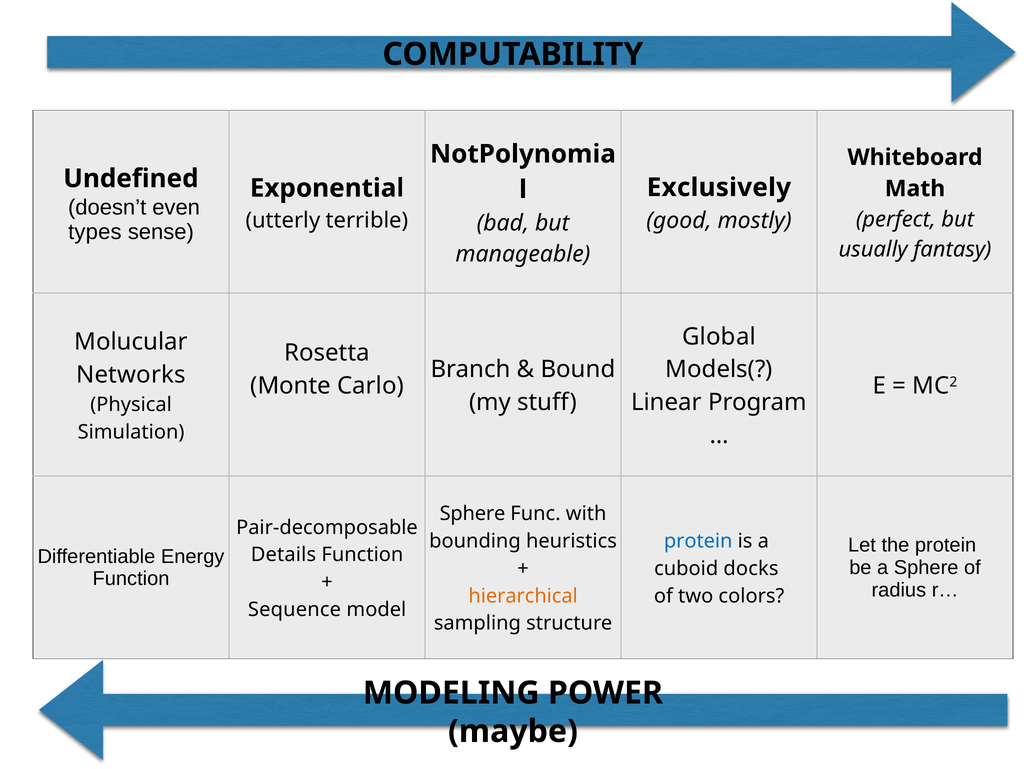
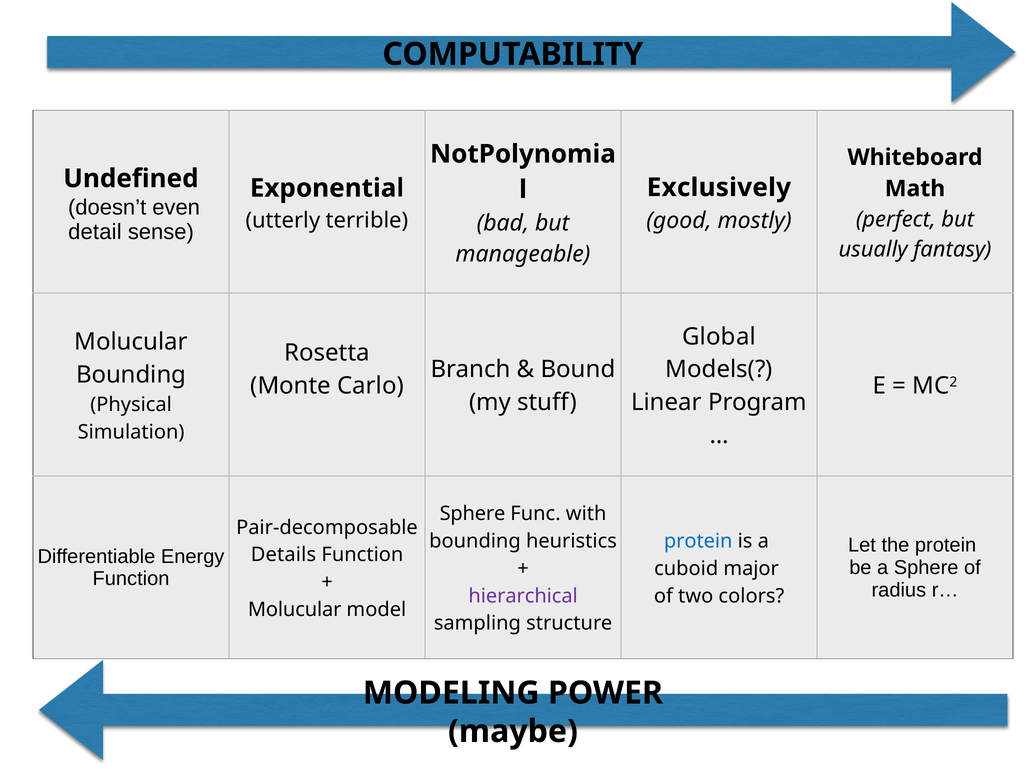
types: types -> detail
Networks at (131, 375): Networks -> Bounding
docks: docks -> major
hierarchical colour: orange -> purple
Sequence at (295, 610): Sequence -> Molucular
